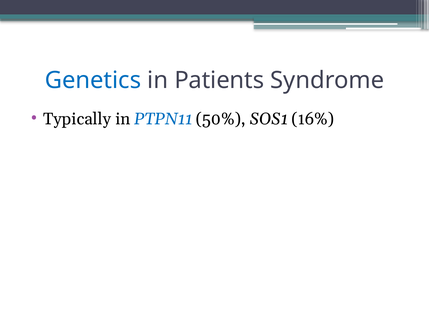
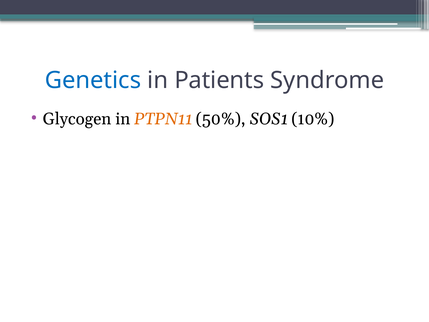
Typically: Typically -> Glycogen
PTPN11 colour: blue -> orange
16%: 16% -> 10%
